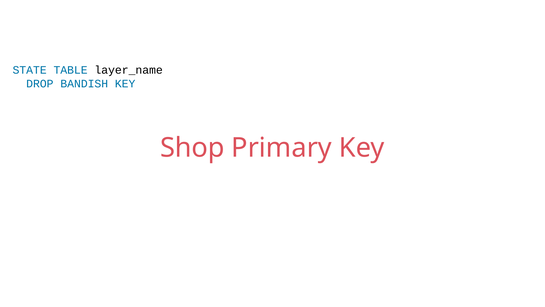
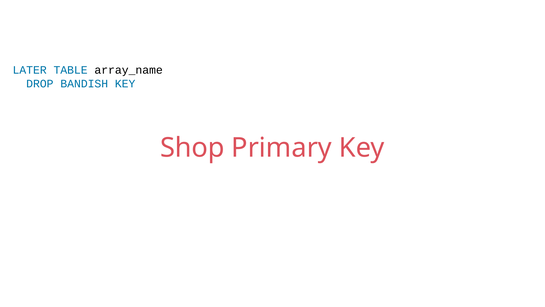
STATE: STATE -> LATER
layer_name: layer_name -> array_name
